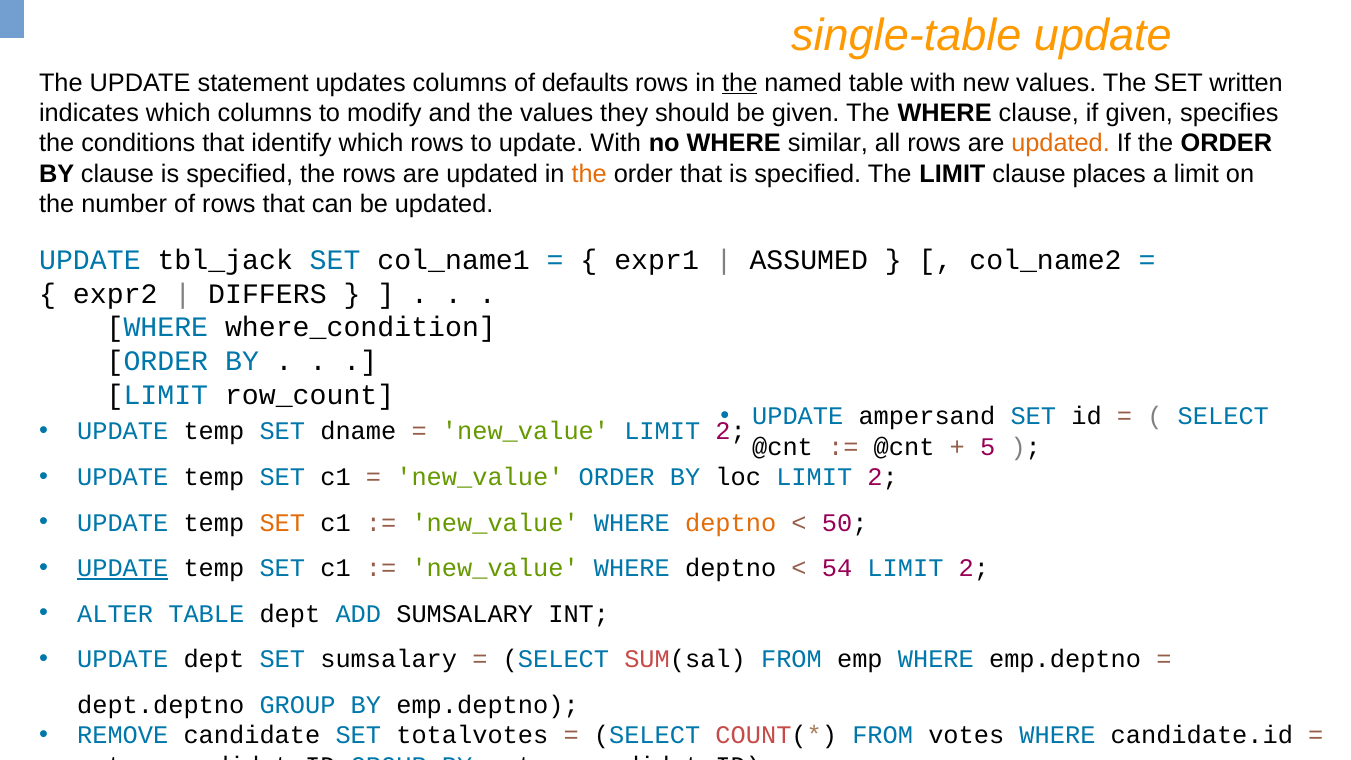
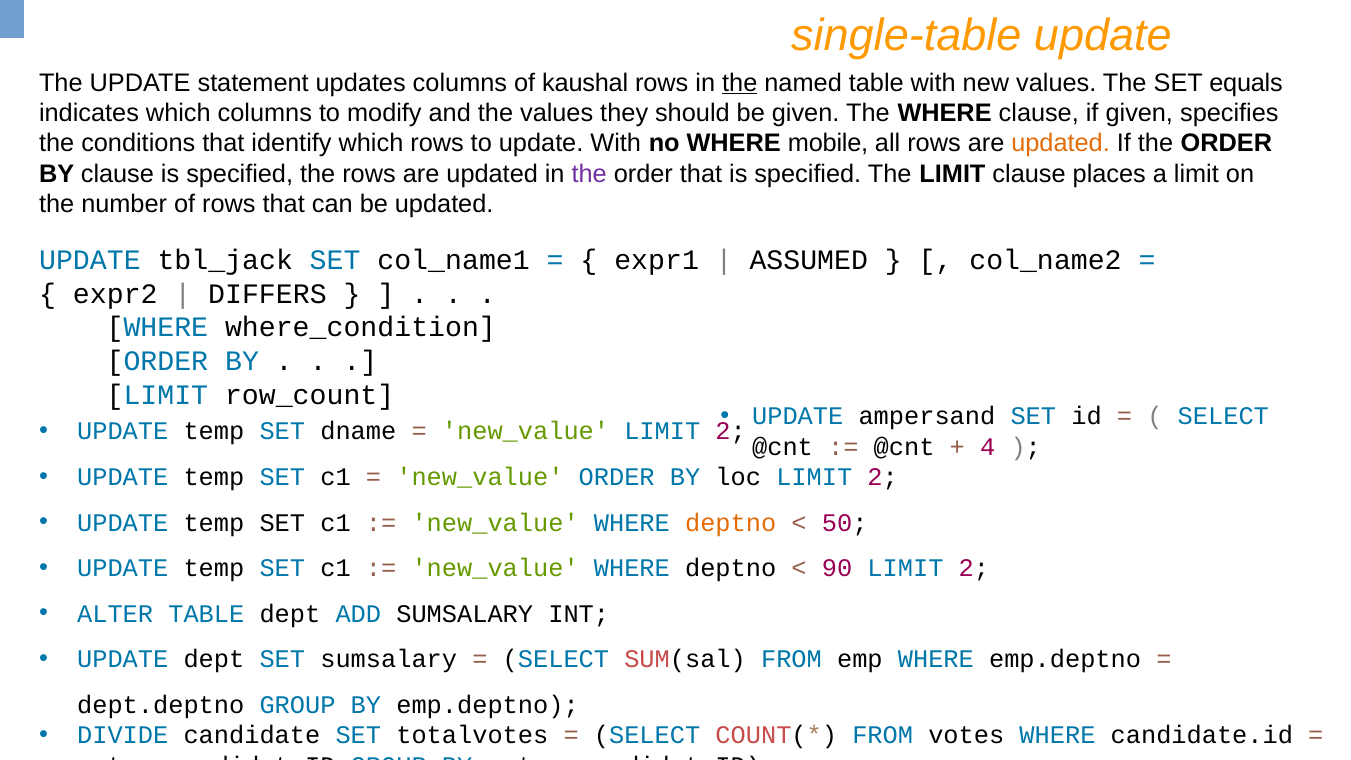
defaults: defaults -> kaushal
written: written -> equals
similar: similar -> mobile
the at (589, 174) colour: orange -> purple
5: 5 -> 4
SET at (282, 523) colour: orange -> black
UPDATE at (123, 568) underline: present -> none
54: 54 -> 90
REMOVE: REMOVE -> DIVIDE
